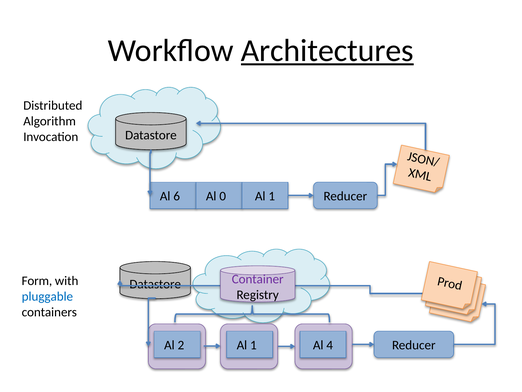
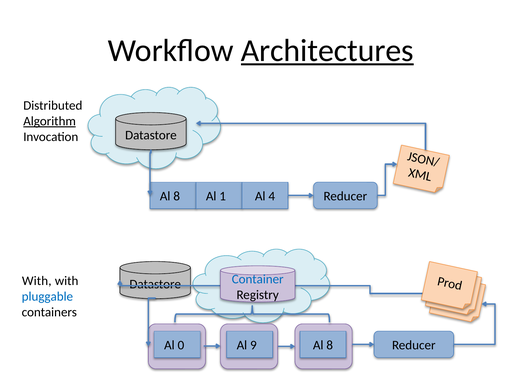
Algorithm underline: none -> present
6 at (177, 196): 6 -> 8
0: 0 -> 1
1 at (272, 196): 1 -> 4
Container colour: purple -> blue
Form at (37, 281): Form -> With
2: 2 -> 0
1 at (253, 345): 1 -> 9
4 at (330, 345): 4 -> 8
